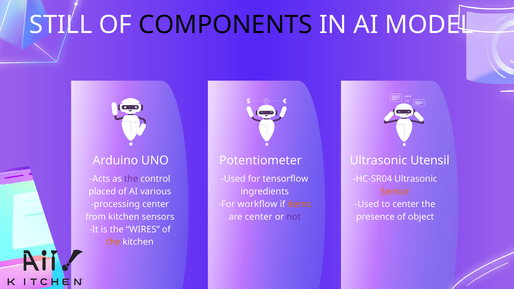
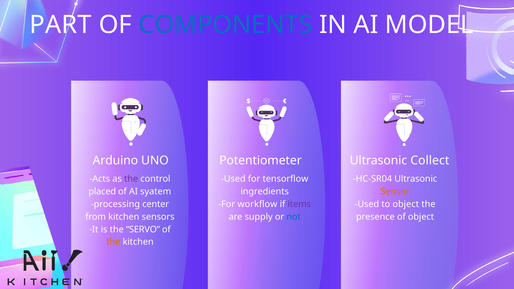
STILL: STILL -> PART
COMPONENTS colour: black -> blue
Utensil: Utensil -> Collect
various: various -> syatem
items colour: orange -> purple
to center: center -> object
are center: center -> supply
not colour: purple -> blue
WIRES: WIRES -> SERVO
